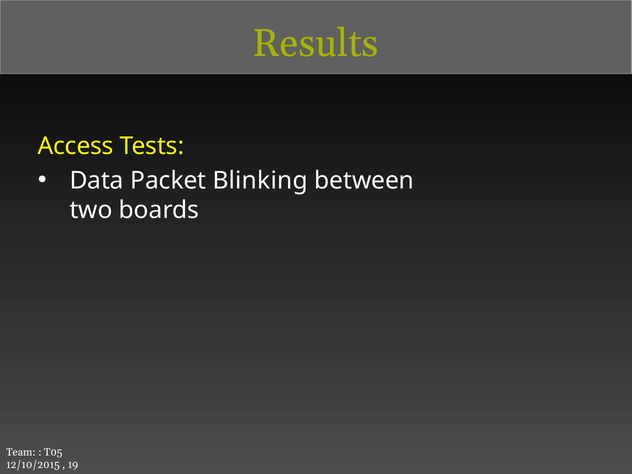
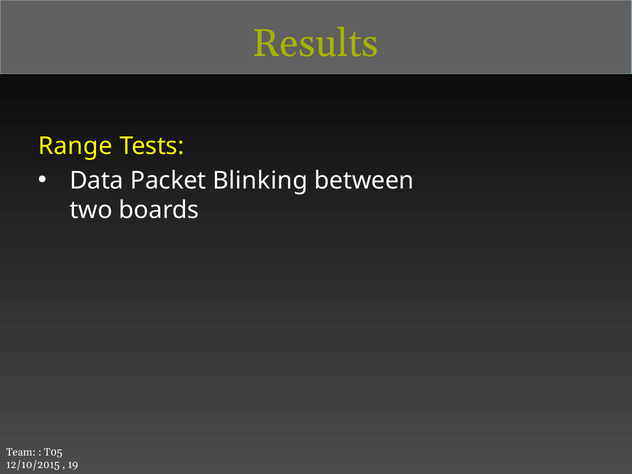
Access: Access -> Range
